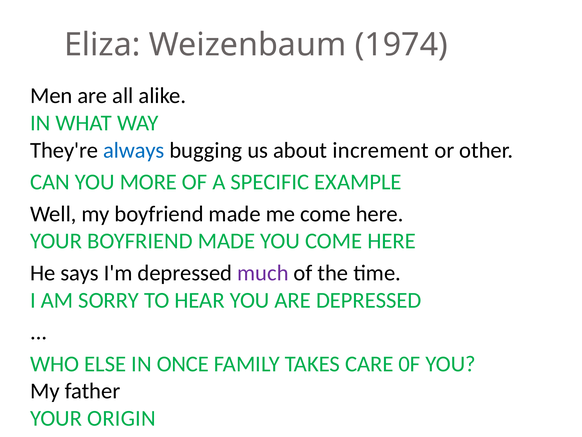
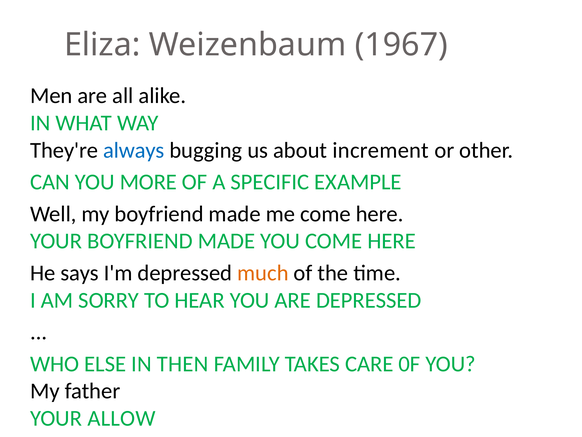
1974: 1974 -> 1967
much colour: purple -> orange
ONCE: ONCE -> THEN
ORIGIN: ORIGIN -> ALLOW
